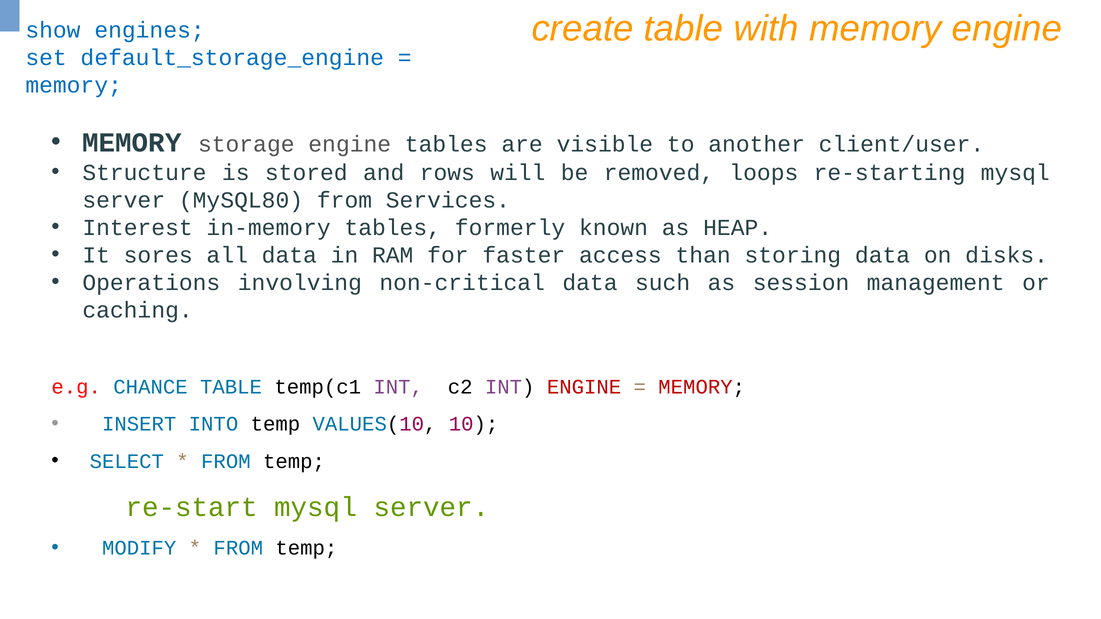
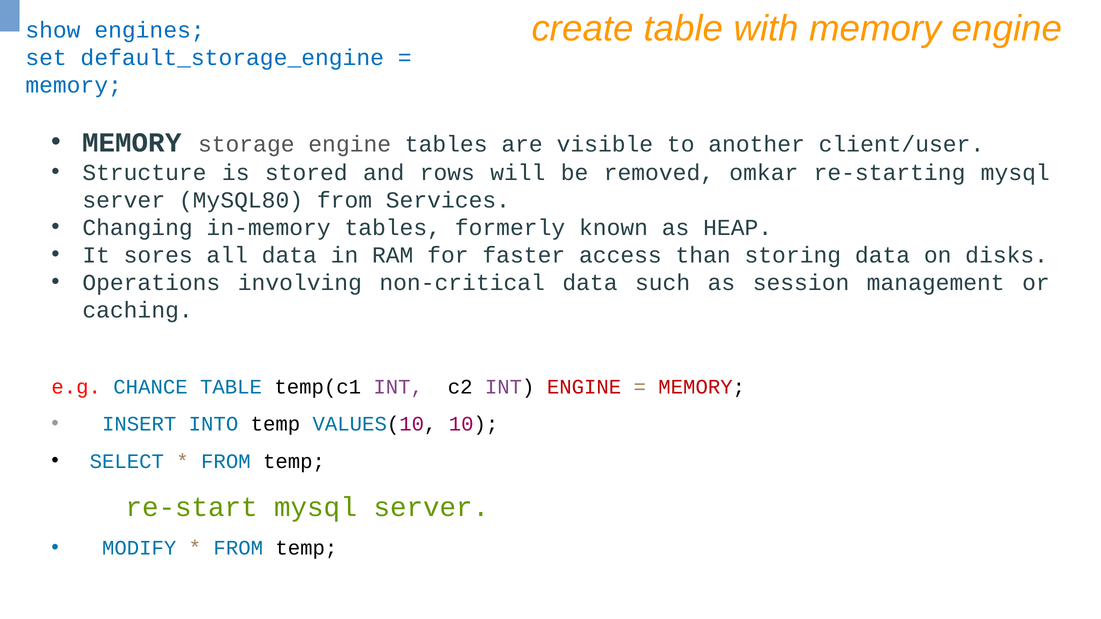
loops: loops -> omkar
Interest: Interest -> Changing
